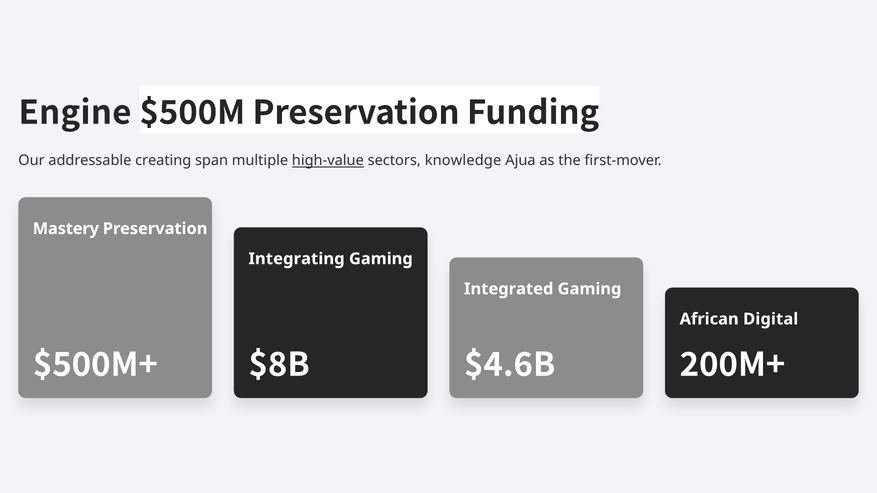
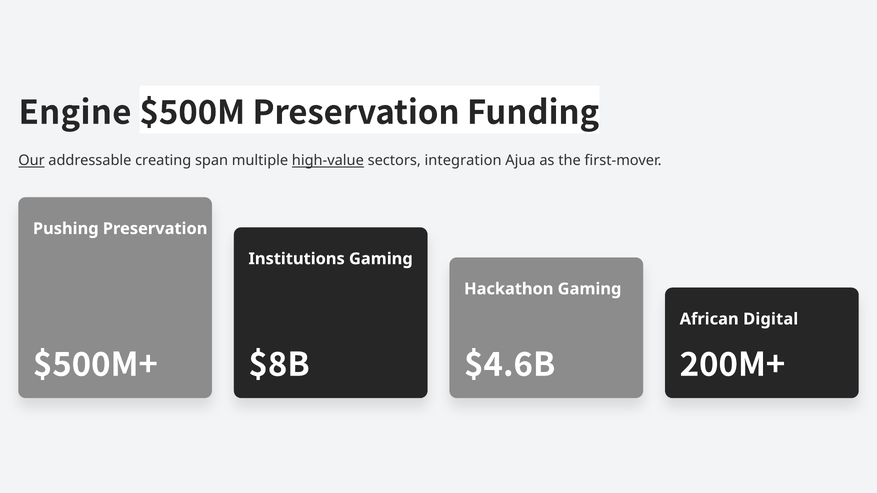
Our underline: none -> present
knowledge: knowledge -> integration
Mastery: Mastery -> Pushing
Integrating: Integrating -> Institutions
Integrated: Integrated -> Hackathon
